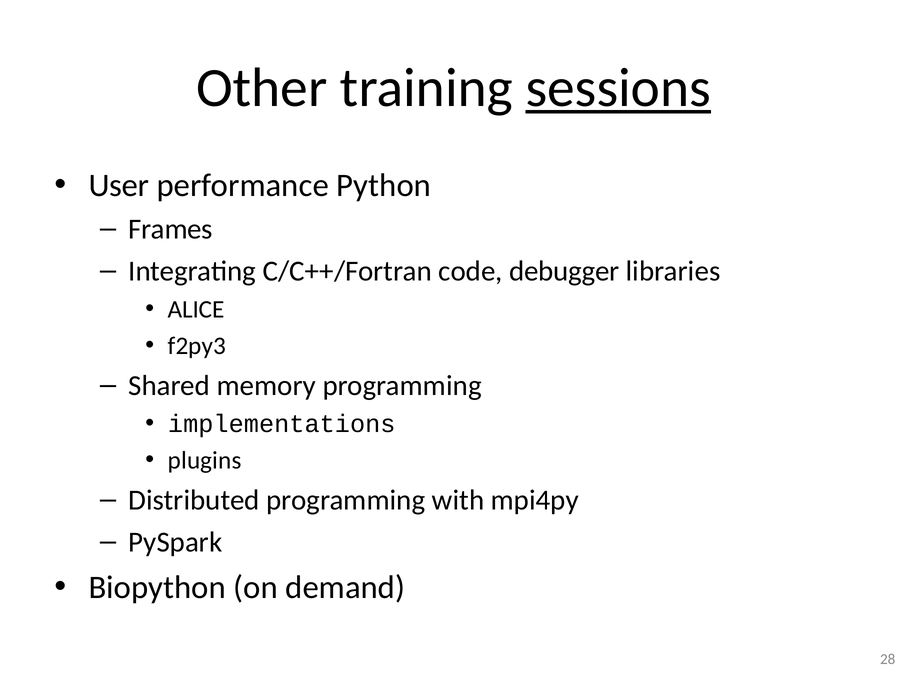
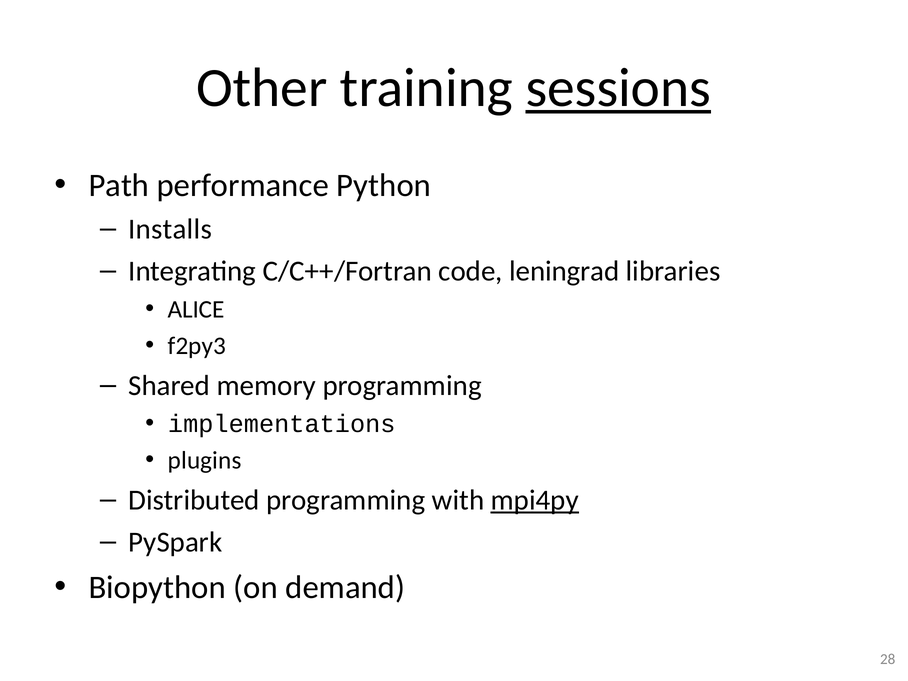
User: User -> Path
Frames: Frames -> Installs
debugger: debugger -> leningrad
mpi4py underline: none -> present
